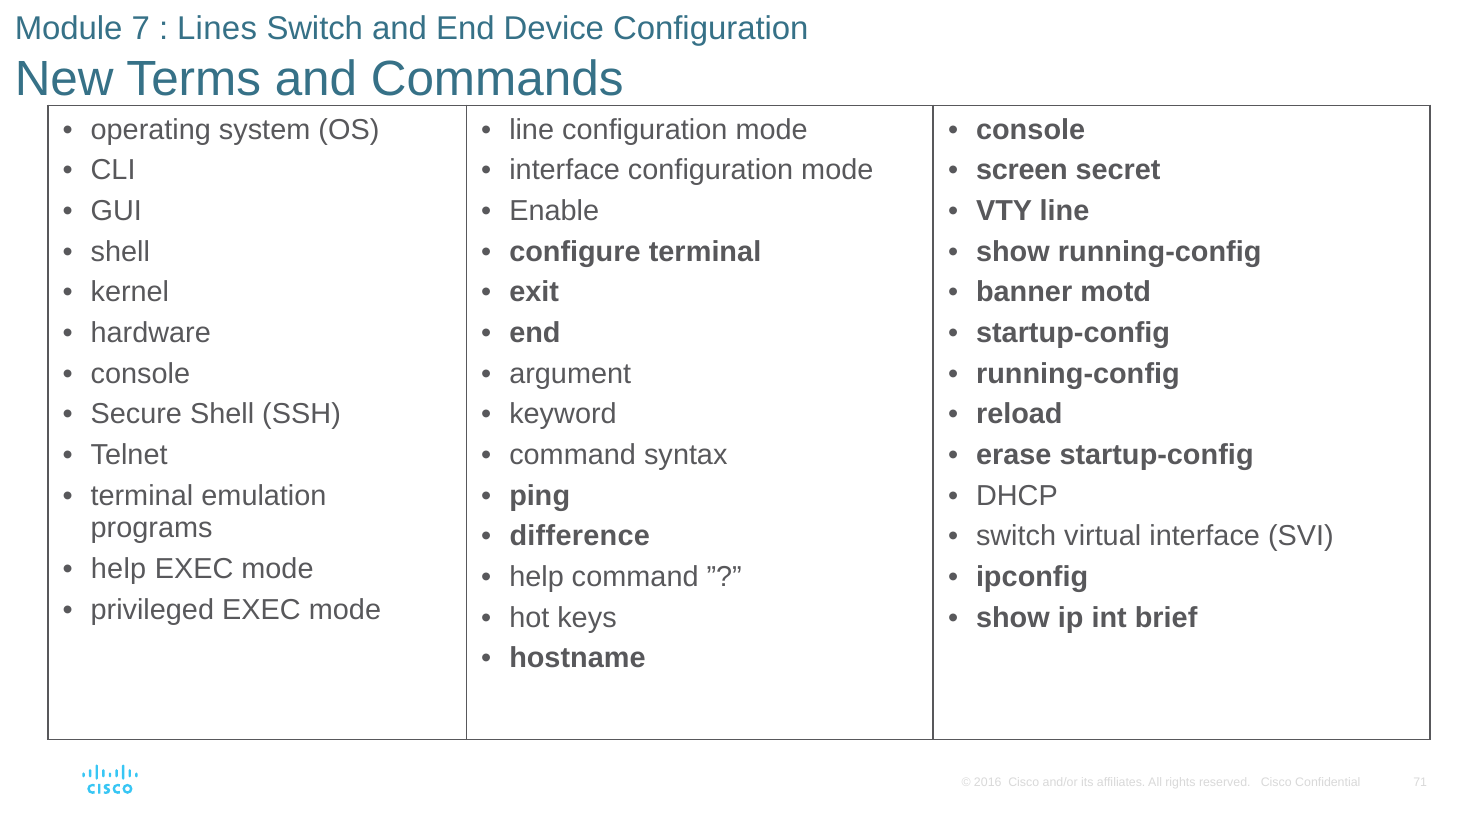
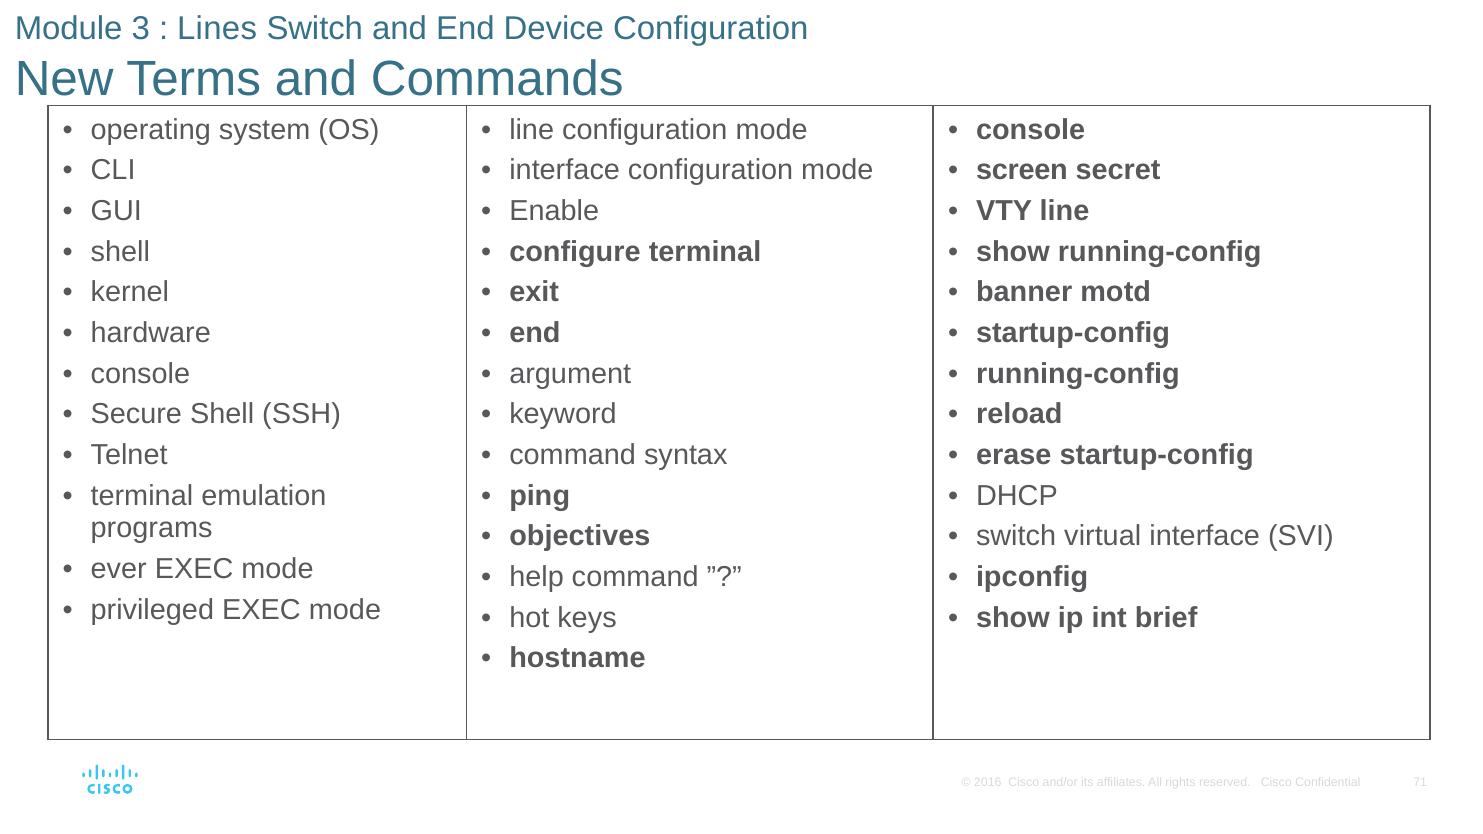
7: 7 -> 3
difference: difference -> objectives
help at (119, 569): help -> ever
